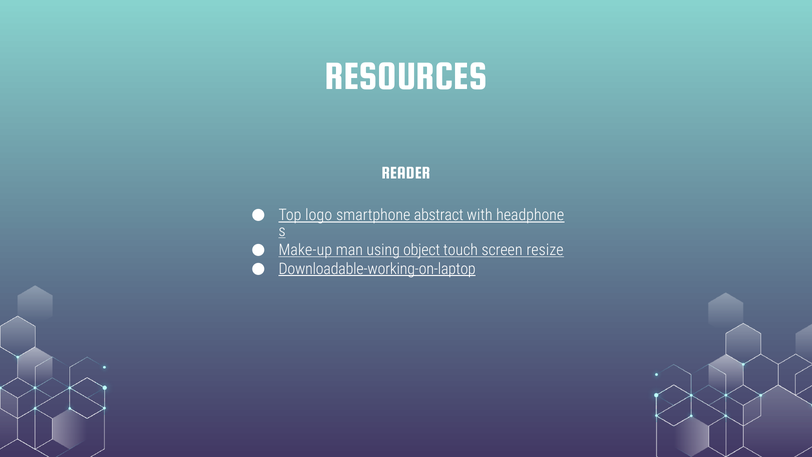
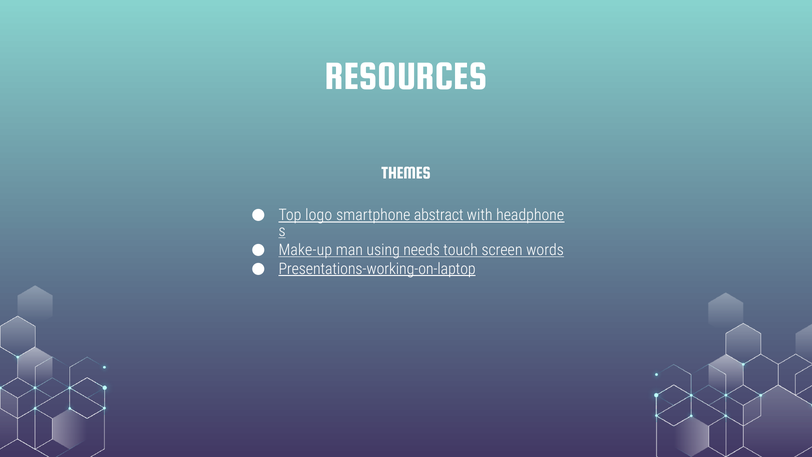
READER: READER -> THEMES
object: object -> needs
resize: resize -> words
Downloadable-working-on-laptop: Downloadable-working-on-laptop -> Presentations-working-on-laptop
